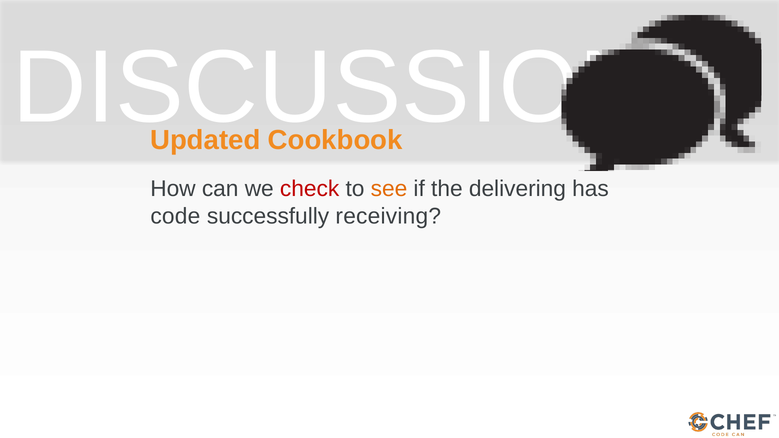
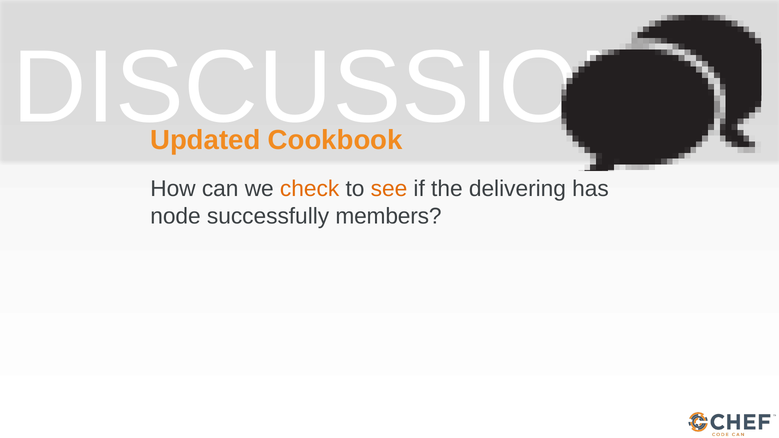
check colour: red -> orange
code: code -> node
receiving: receiving -> members
